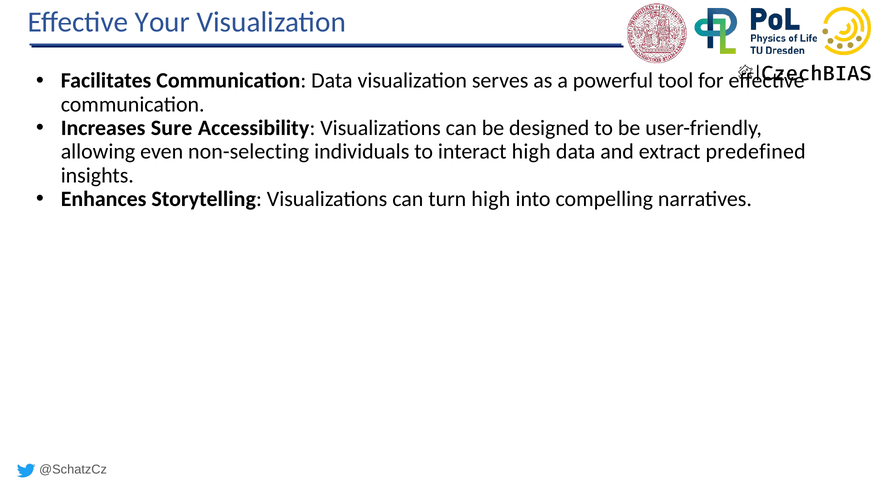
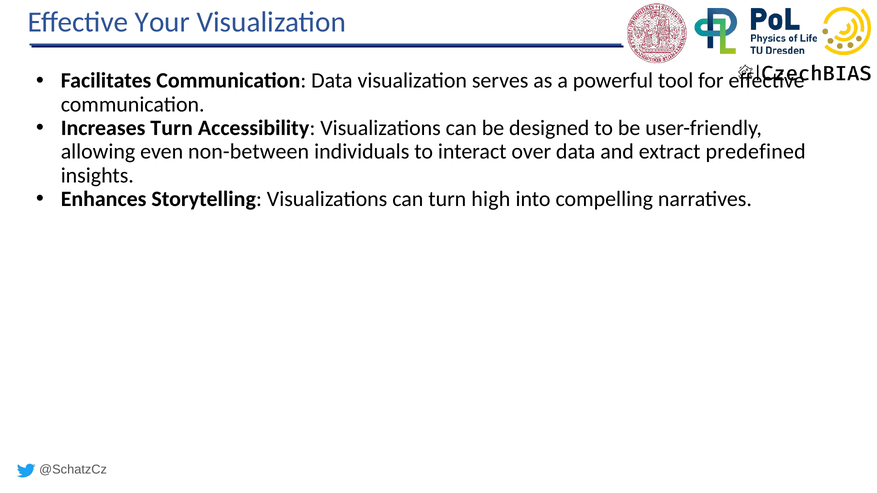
Increases Sure: Sure -> Turn
non-selecting: non-selecting -> non-between
interact high: high -> over
